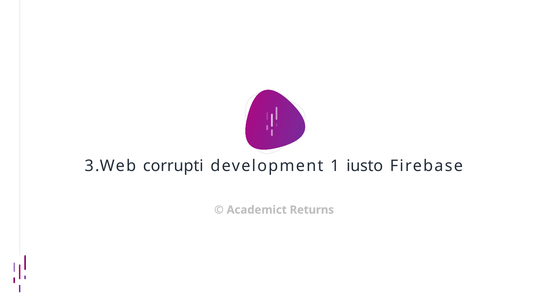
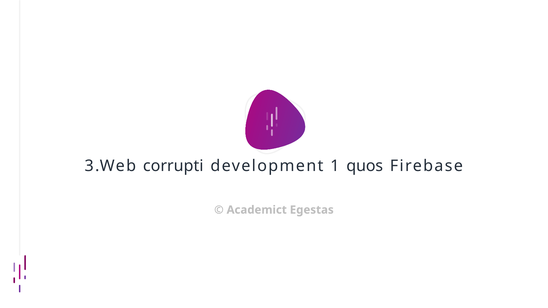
iusto: iusto -> quos
Returns: Returns -> Egestas
